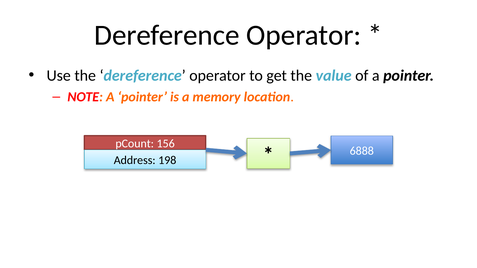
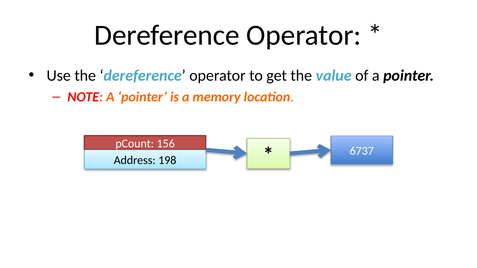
6888: 6888 -> 6737
